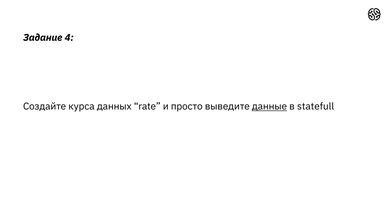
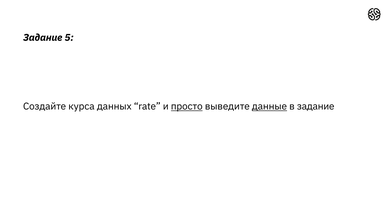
4: 4 -> 5
просто underline: none -> present
в statefull: statefull -> задание
